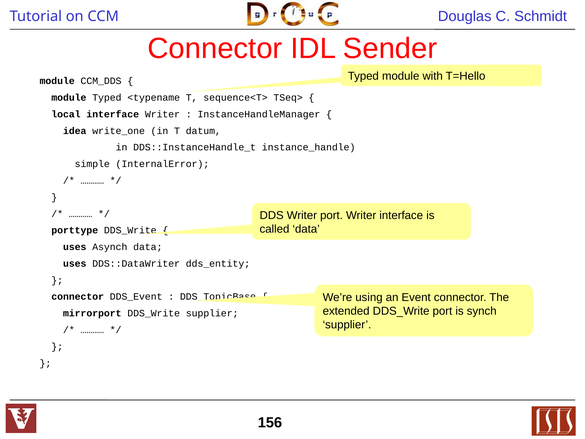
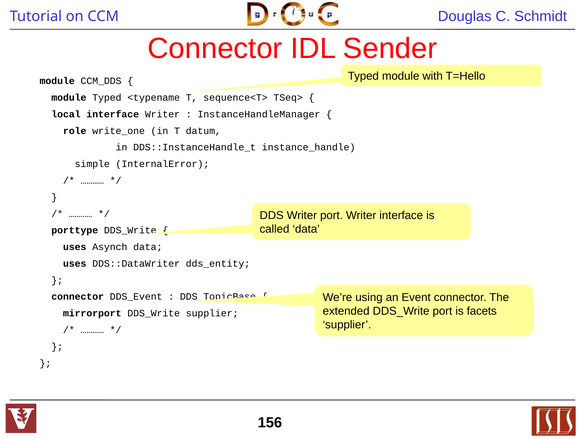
idea: idea -> role
synch: synch -> facets
